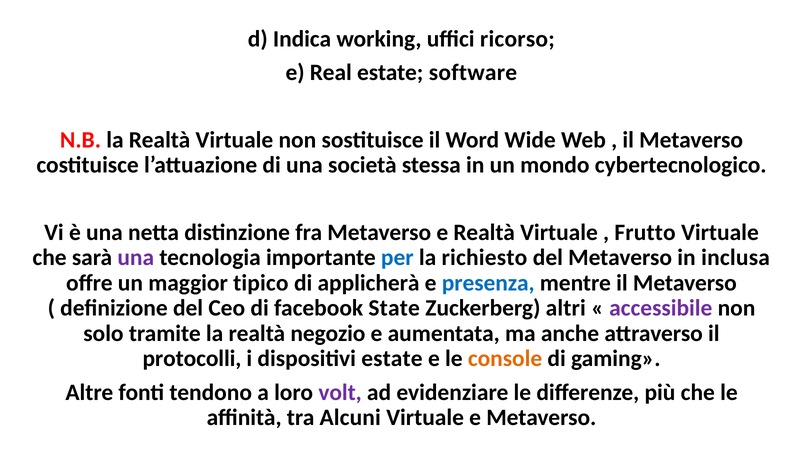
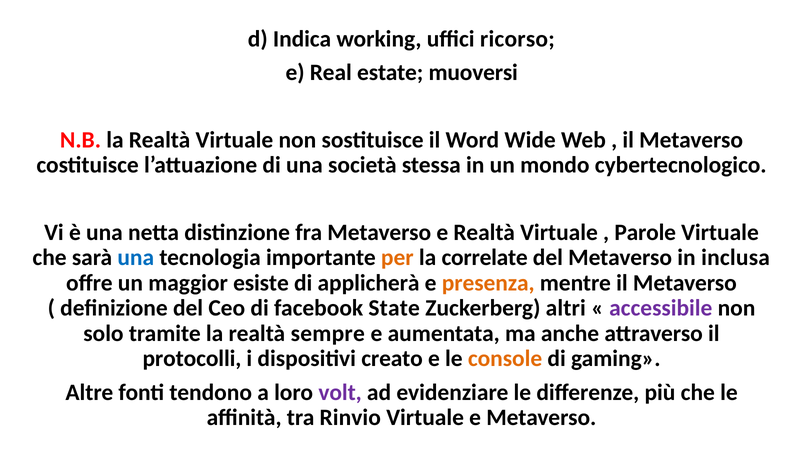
software: software -> muoversi
Frutto: Frutto -> Parole
una at (136, 258) colour: purple -> blue
per colour: blue -> orange
richiesto: richiesto -> correlate
tipico: tipico -> esiste
presenza colour: blue -> orange
negozio: negozio -> sempre
dispositivi estate: estate -> creato
Alcuni: Alcuni -> Rinvio
